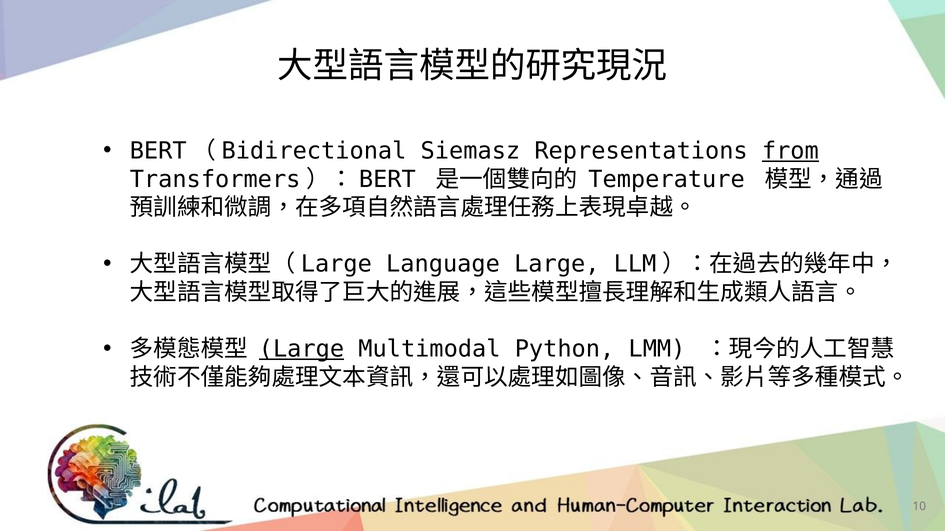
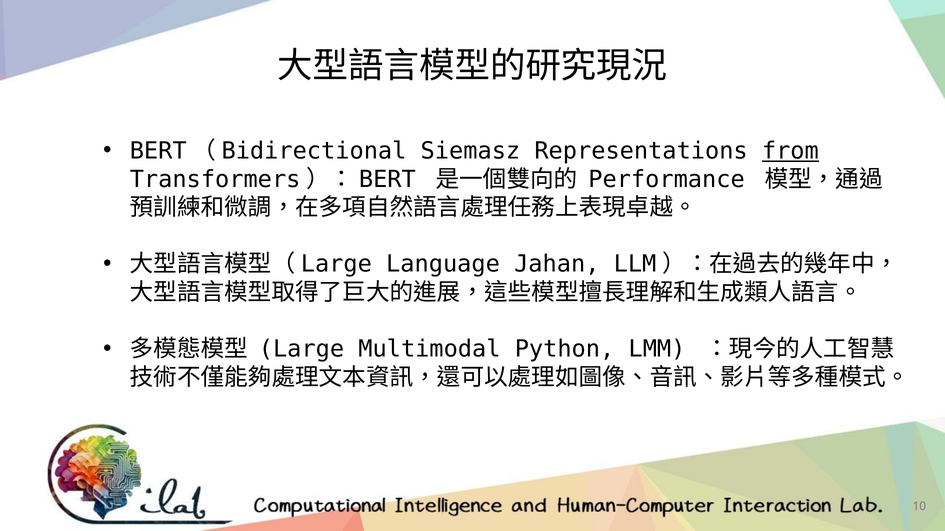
Temperature: Temperature -> Performance
Language Large: Large -> Jahan
Large at (301, 350) underline: present -> none
